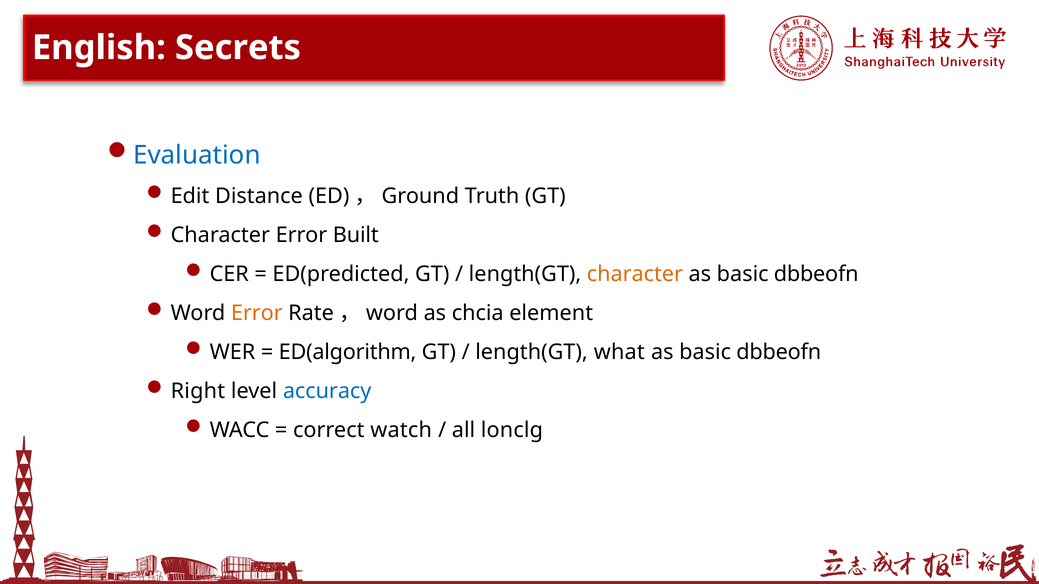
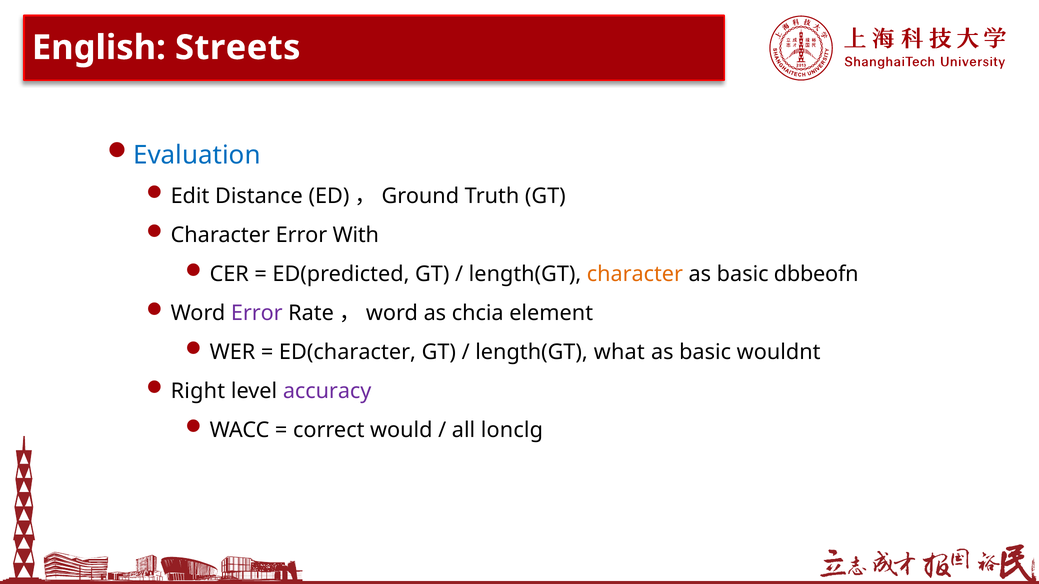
Secrets: Secrets -> Streets
Built: Built -> With
Error at (257, 313) colour: orange -> purple
ED(algorithm: ED(algorithm -> ED(character
dbbeofn at (779, 352): dbbeofn -> wouldnt
accuracy colour: blue -> purple
watch: watch -> would
